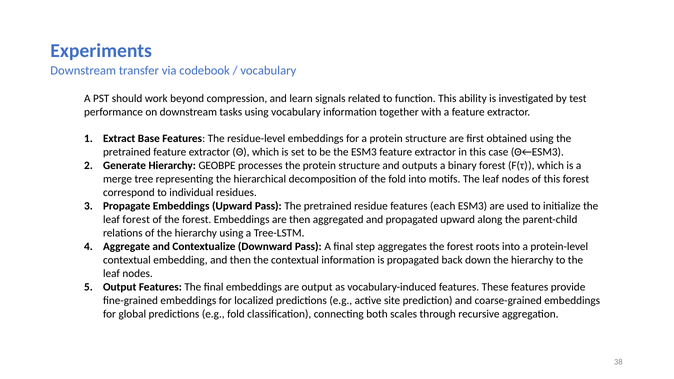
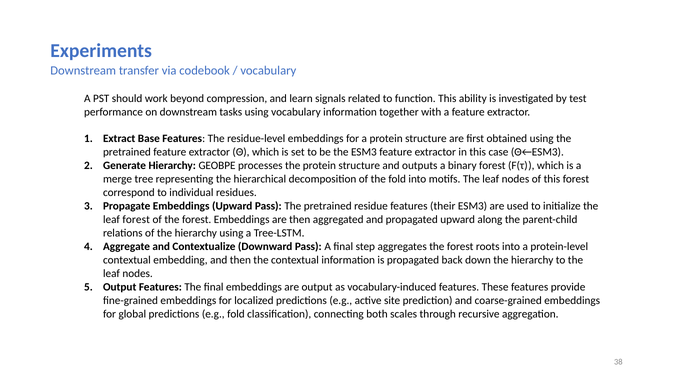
each: each -> their
